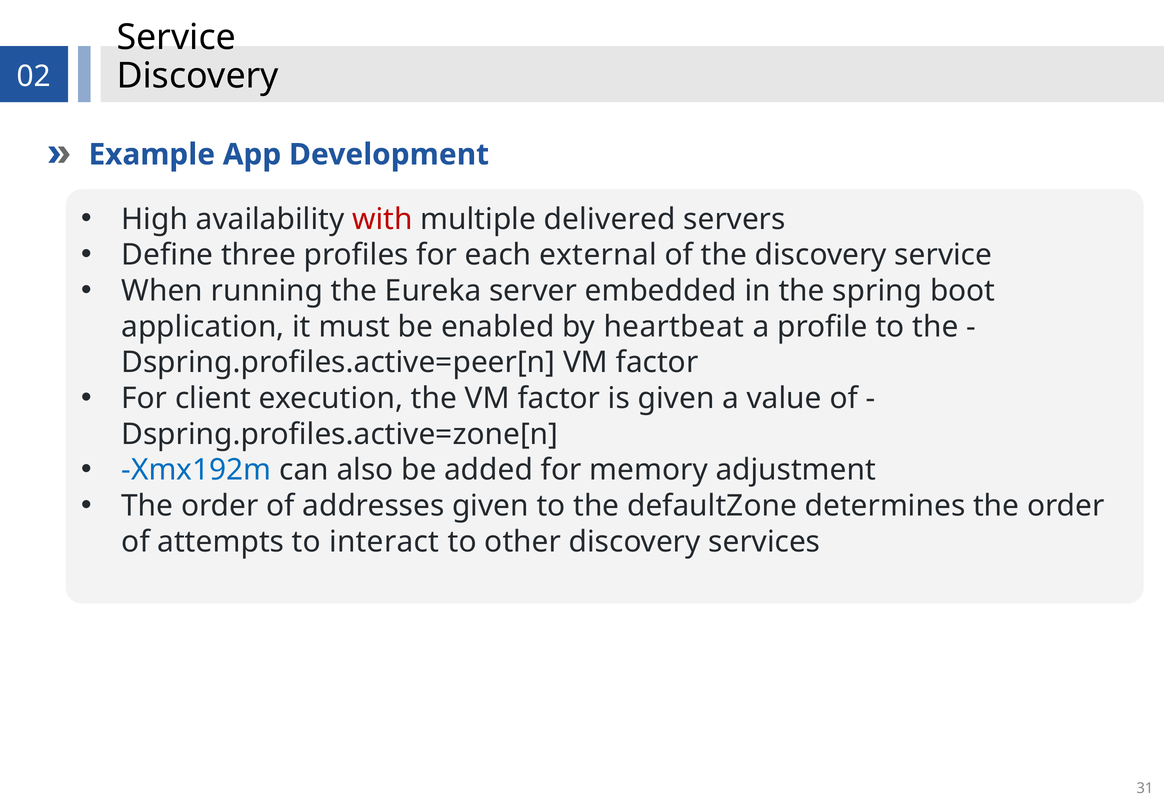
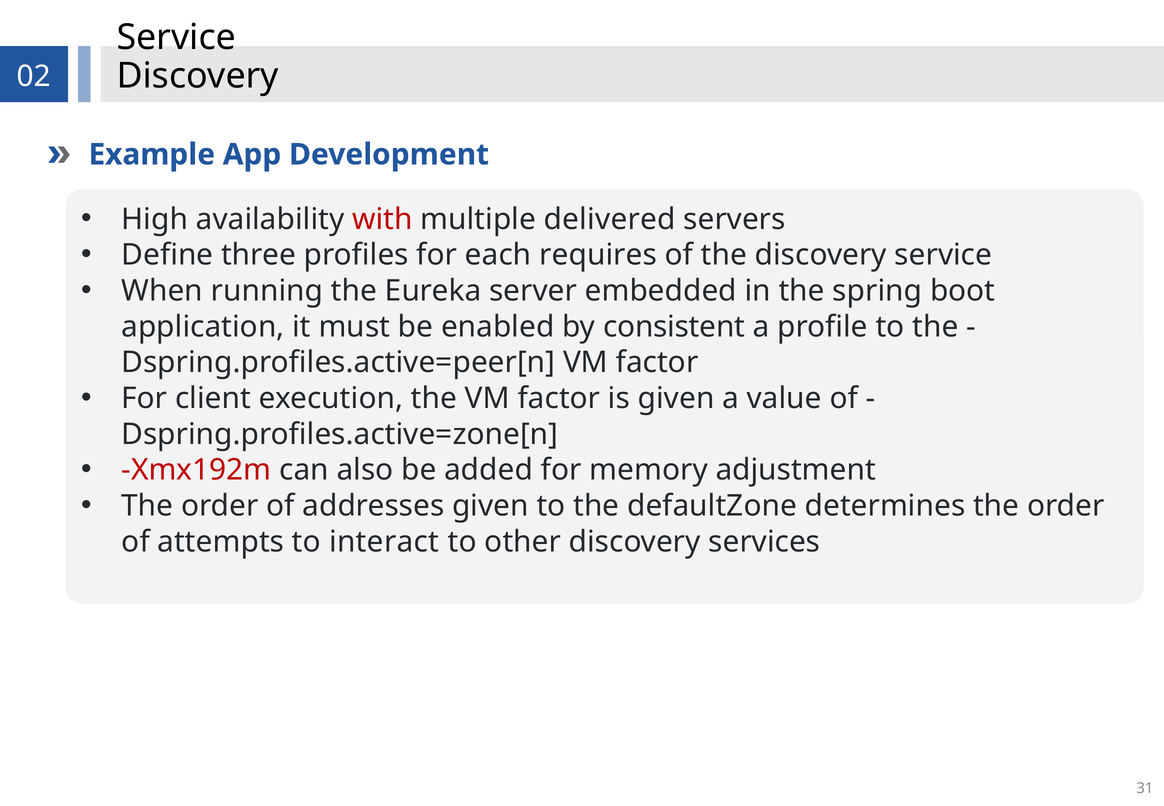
external: external -> requires
heartbeat: heartbeat -> consistent
Xmx192m colour: blue -> red
